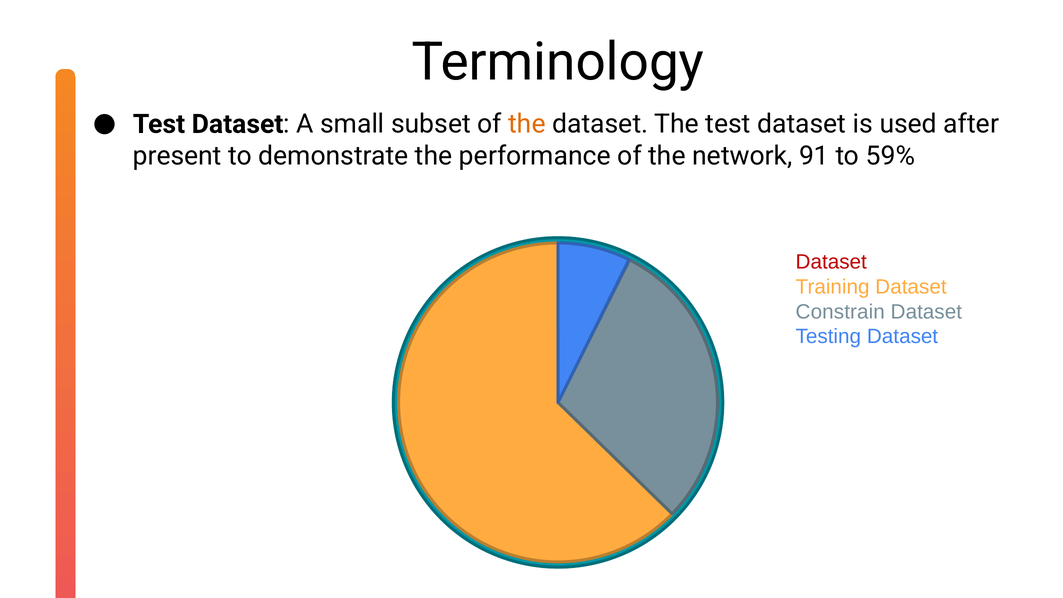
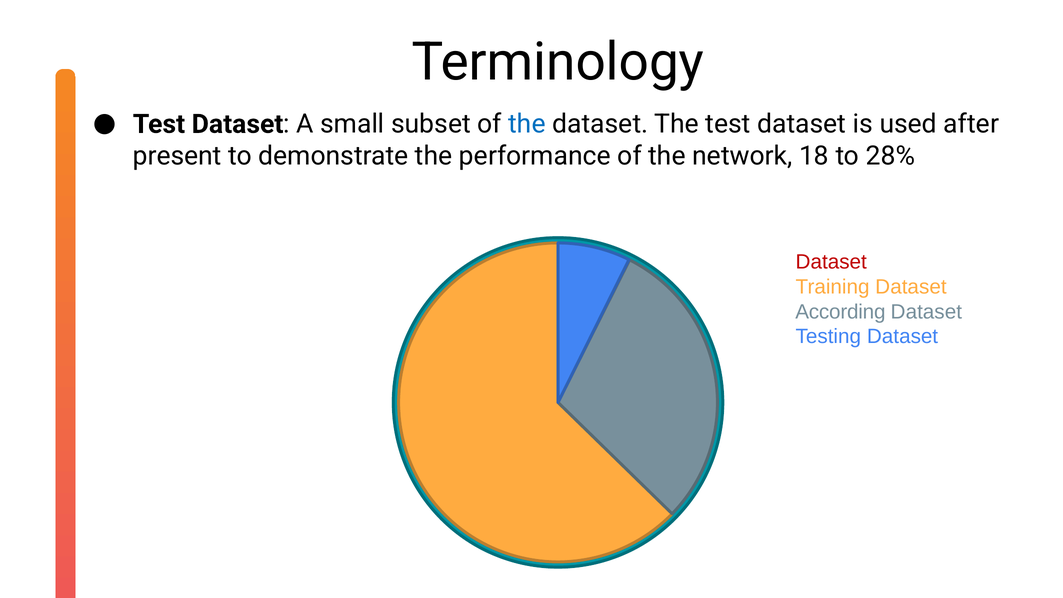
the at (527, 124) colour: orange -> blue
91: 91 -> 18
59%: 59% -> 28%
Constrain: Constrain -> According
